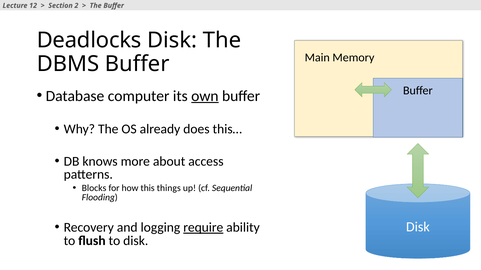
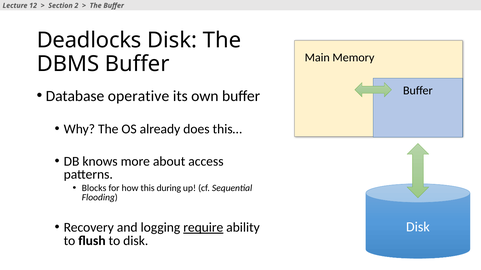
computer: computer -> operative
own underline: present -> none
things: things -> during
